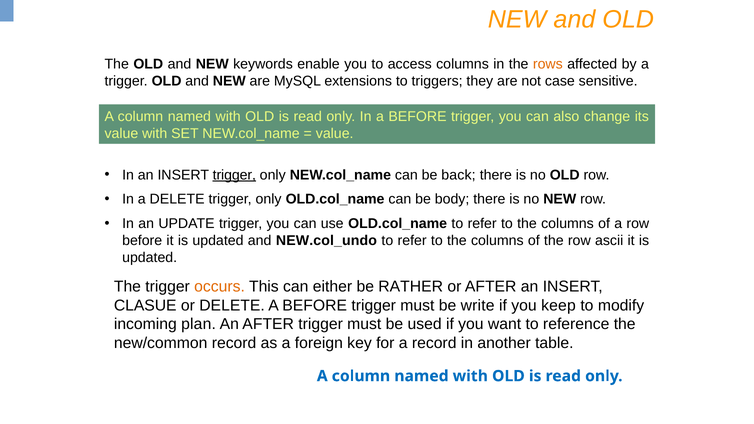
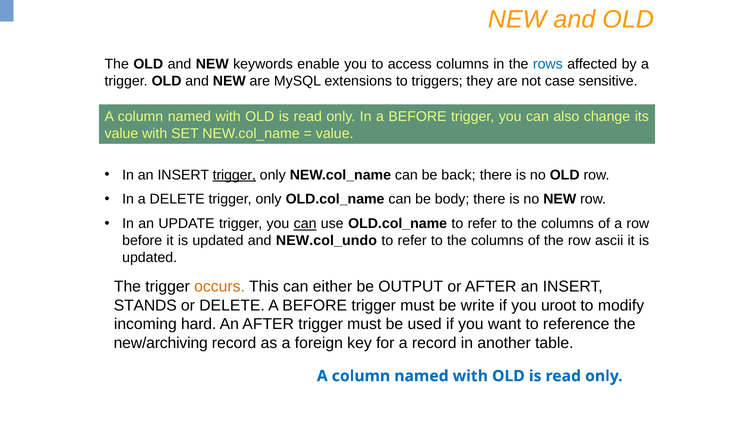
rows colour: orange -> blue
can at (305, 224) underline: none -> present
RATHER: RATHER -> OUTPUT
CLASUE: CLASUE -> STANDS
keep: keep -> uroot
plan: plan -> hard
new/common: new/common -> new/archiving
